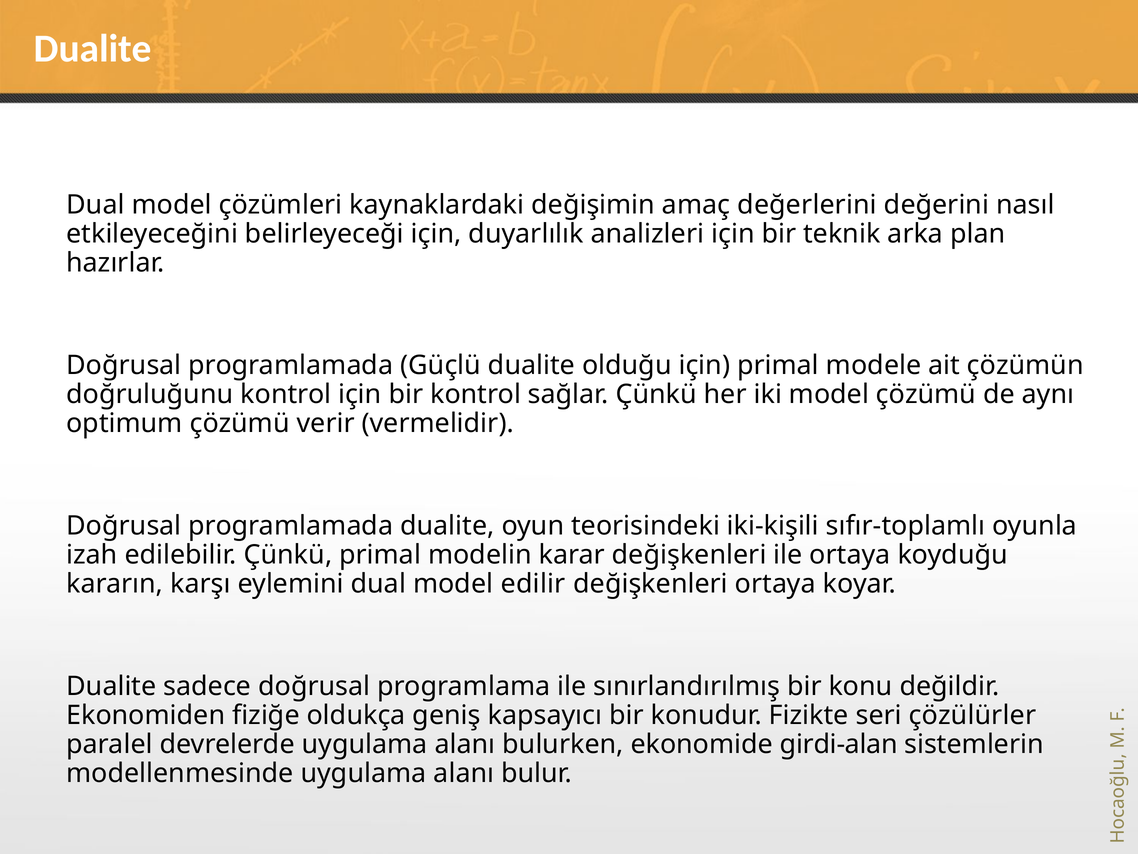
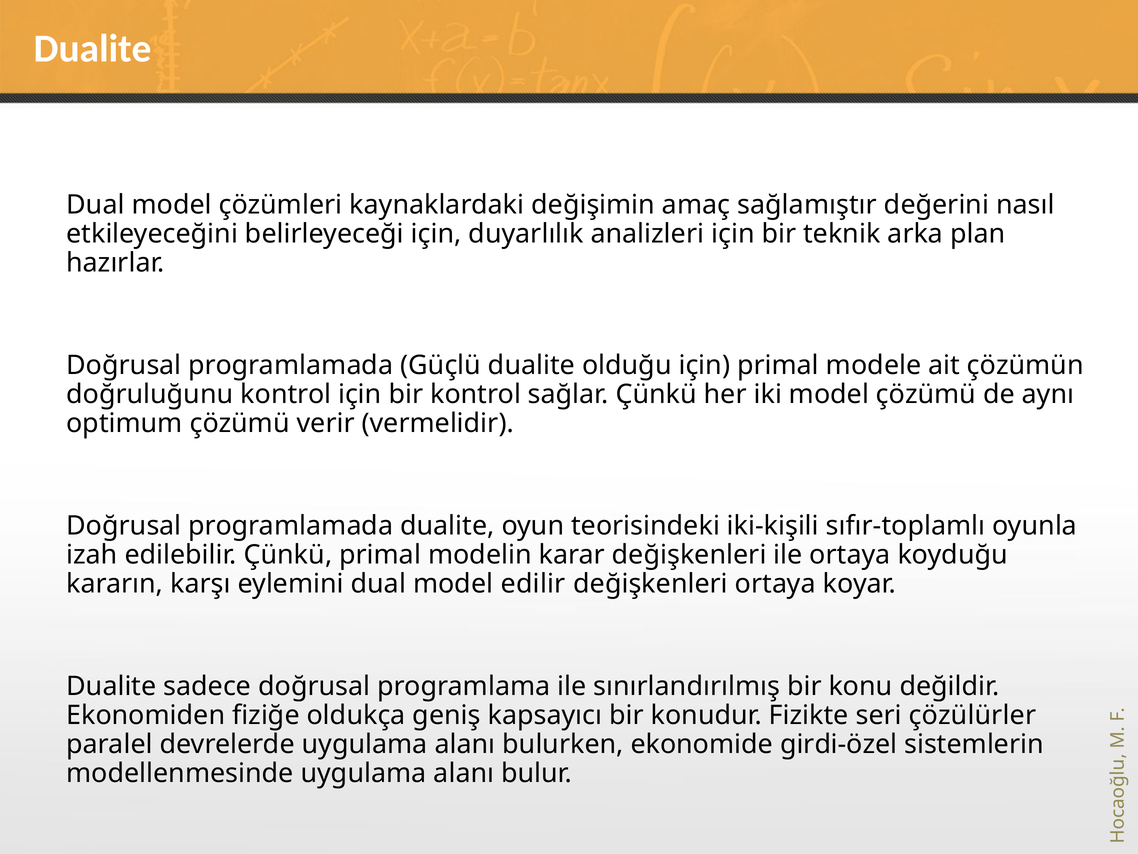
değerlerini: değerlerini -> sağlamıştır
girdi-alan: girdi-alan -> girdi-özel
